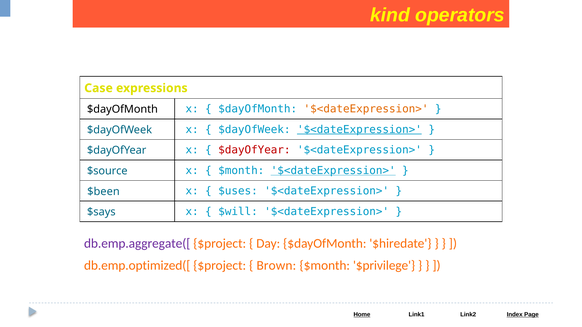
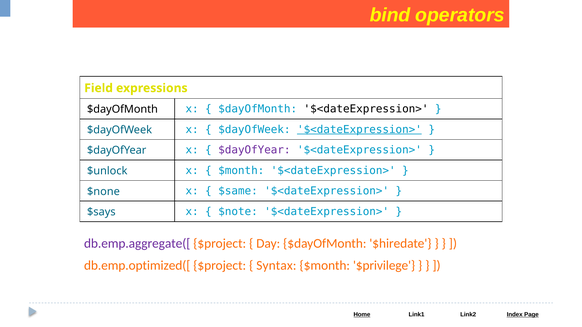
kind: kind -> bind
Case: Case -> Field
$<dateExpression> at (366, 109) colour: orange -> black
$dayOfYear at (254, 150) colour: red -> purple
$source: $source -> $unlock
$<dateExpression> at (333, 171) underline: present -> none
$been: $been -> $none
$uses: $uses -> $same
$will: $will -> $note
Brown: Brown -> Syntax
